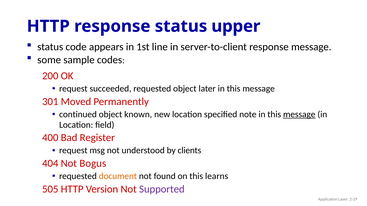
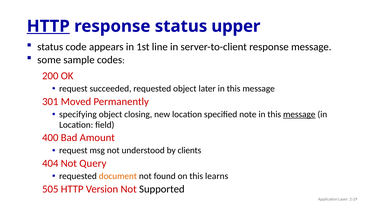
HTTP at (48, 26) underline: none -> present
continued: continued -> specifying
known: known -> closing
Register: Register -> Amount
Bogus: Bogus -> Query
Supported colour: purple -> black
